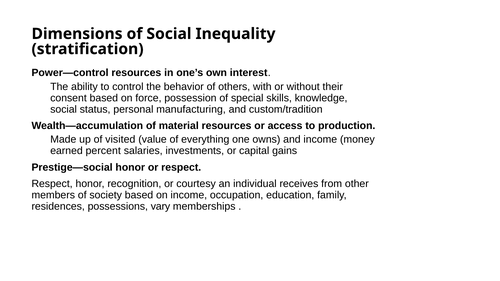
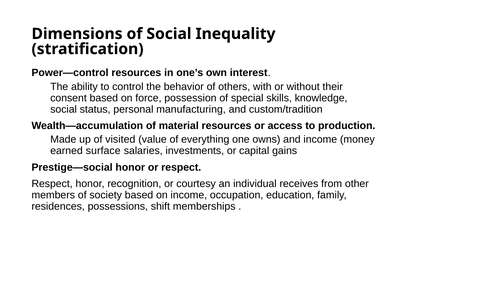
percent: percent -> surface
vary: vary -> shift
